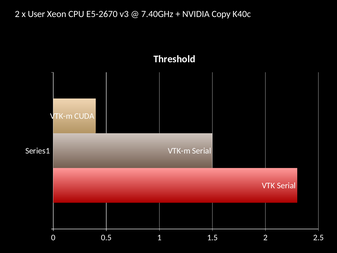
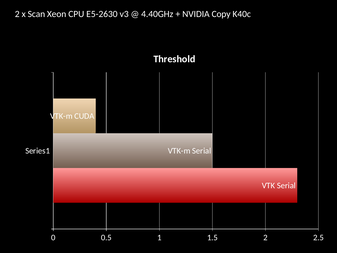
User: User -> Scan
E5-2670: E5-2670 -> E5-2630
7.40GHz: 7.40GHz -> 4.40GHz
